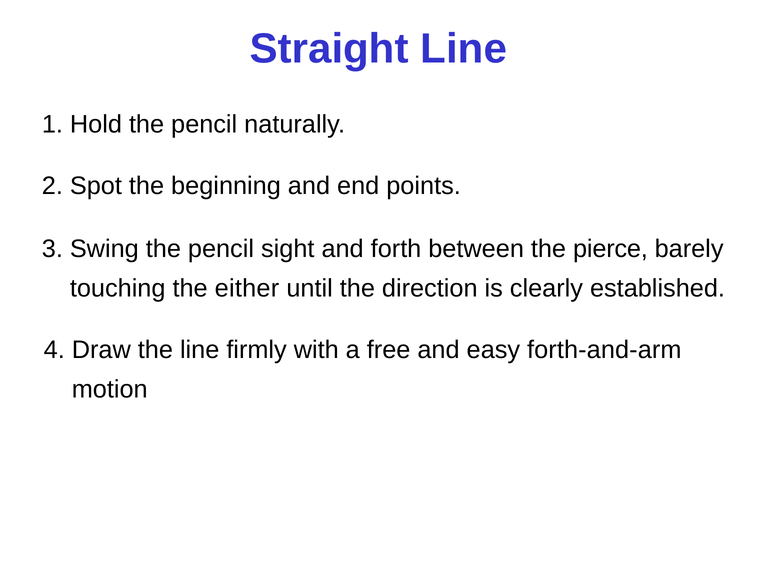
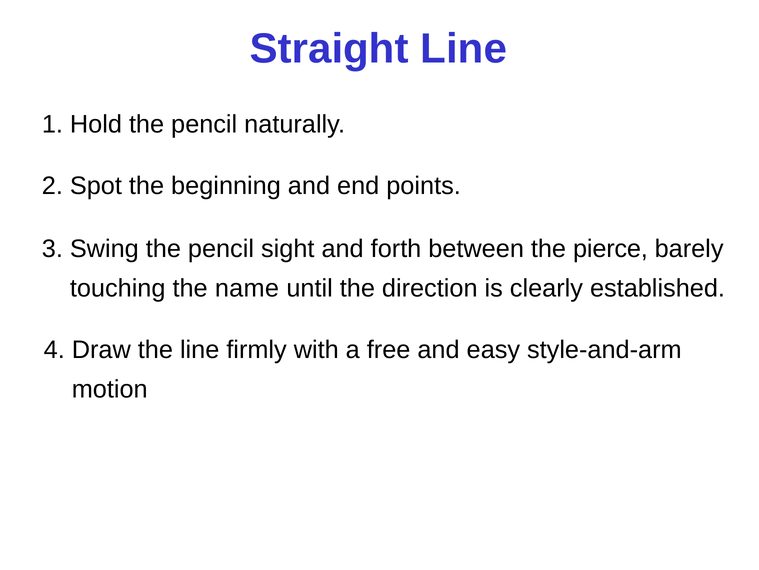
either: either -> name
forth-and-arm: forth-and-arm -> style-and-arm
